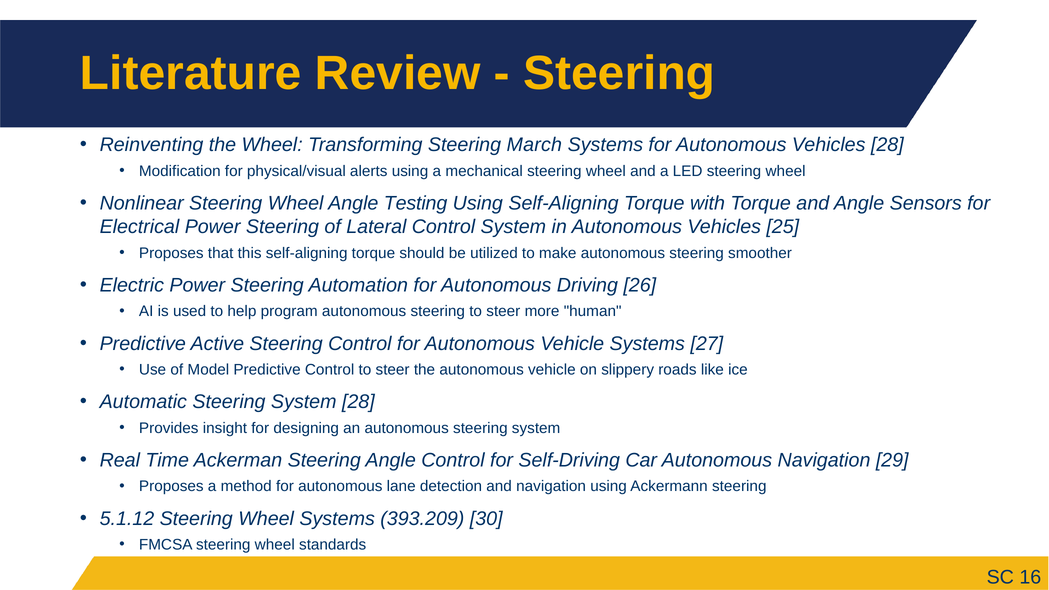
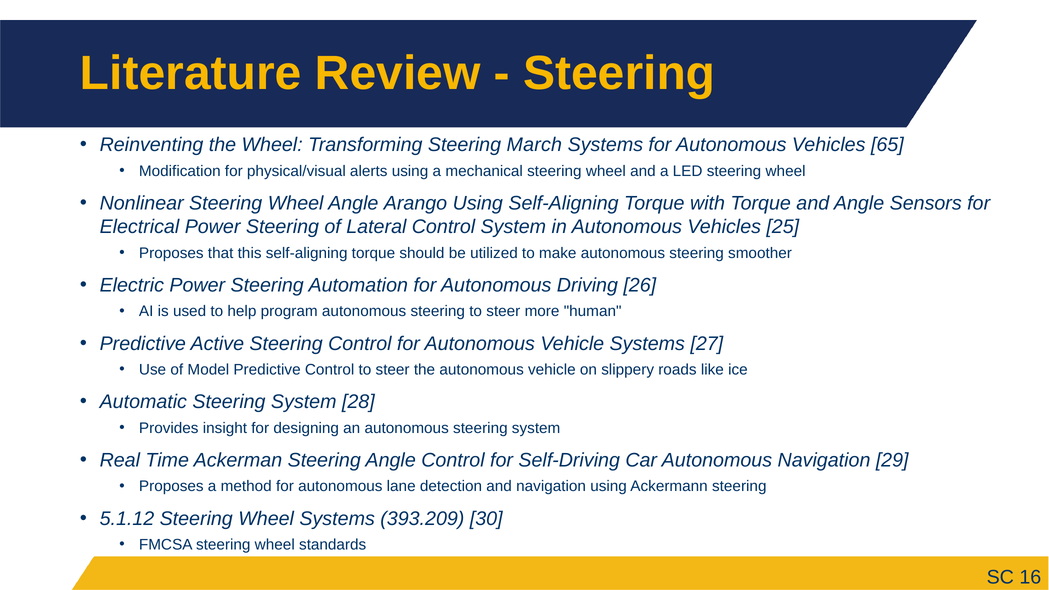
Vehicles 28: 28 -> 65
Testing: Testing -> Arango
